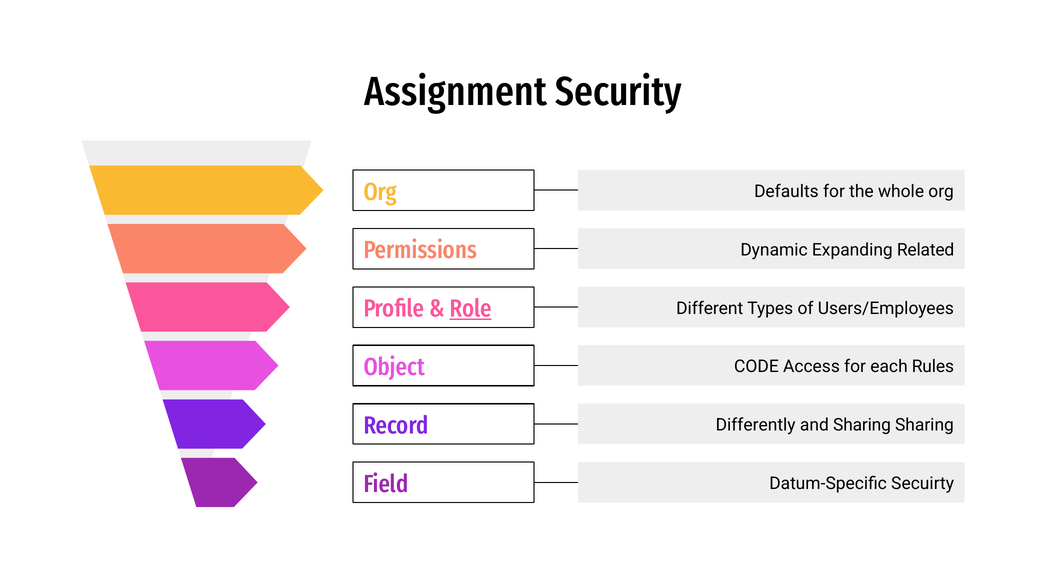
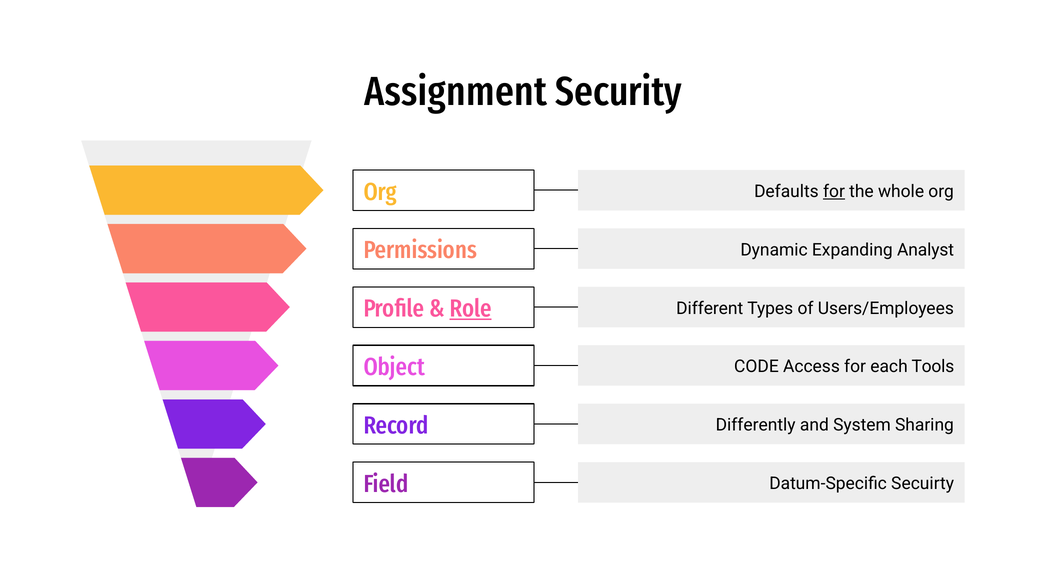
for at (834, 191) underline: none -> present
Related: Related -> Analyst
Rules: Rules -> Tools
and Sharing: Sharing -> System
